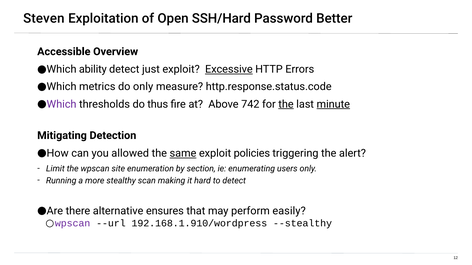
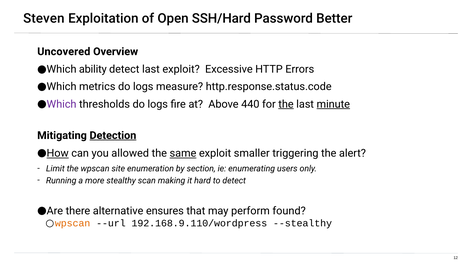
Accessible: Accessible -> Uncovered
detect just: just -> last
Excessive underline: present -> none
metrics do only: only -> logs
thresholds do thus: thus -> logs
742: 742 -> 440
Detection underline: none -> present
How underline: none -> present
policies: policies -> smaller
easily: easily -> found
wpscan at (73, 224) colour: purple -> orange
192.168.1.910/wordpress: 192.168.1.910/wordpress -> 192.168.9.110/wordpress
